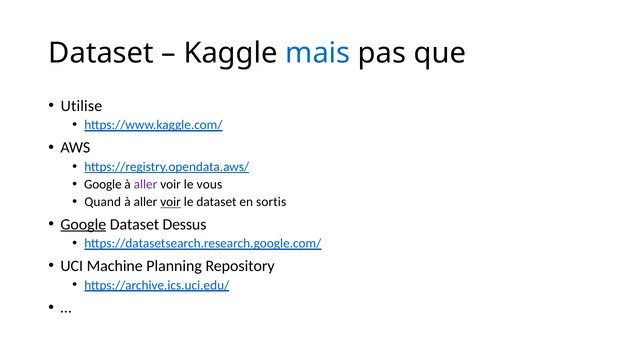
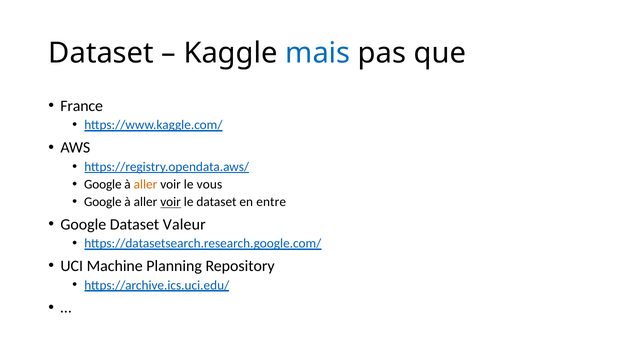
Utilise: Utilise -> France
aller at (145, 185) colour: purple -> orange
Quand at (103, 202): Quand -> Google
sortis: sortis -> entre
Google at (83, 225) underline: present -> none
Dessus: Dessus -> Valeur
